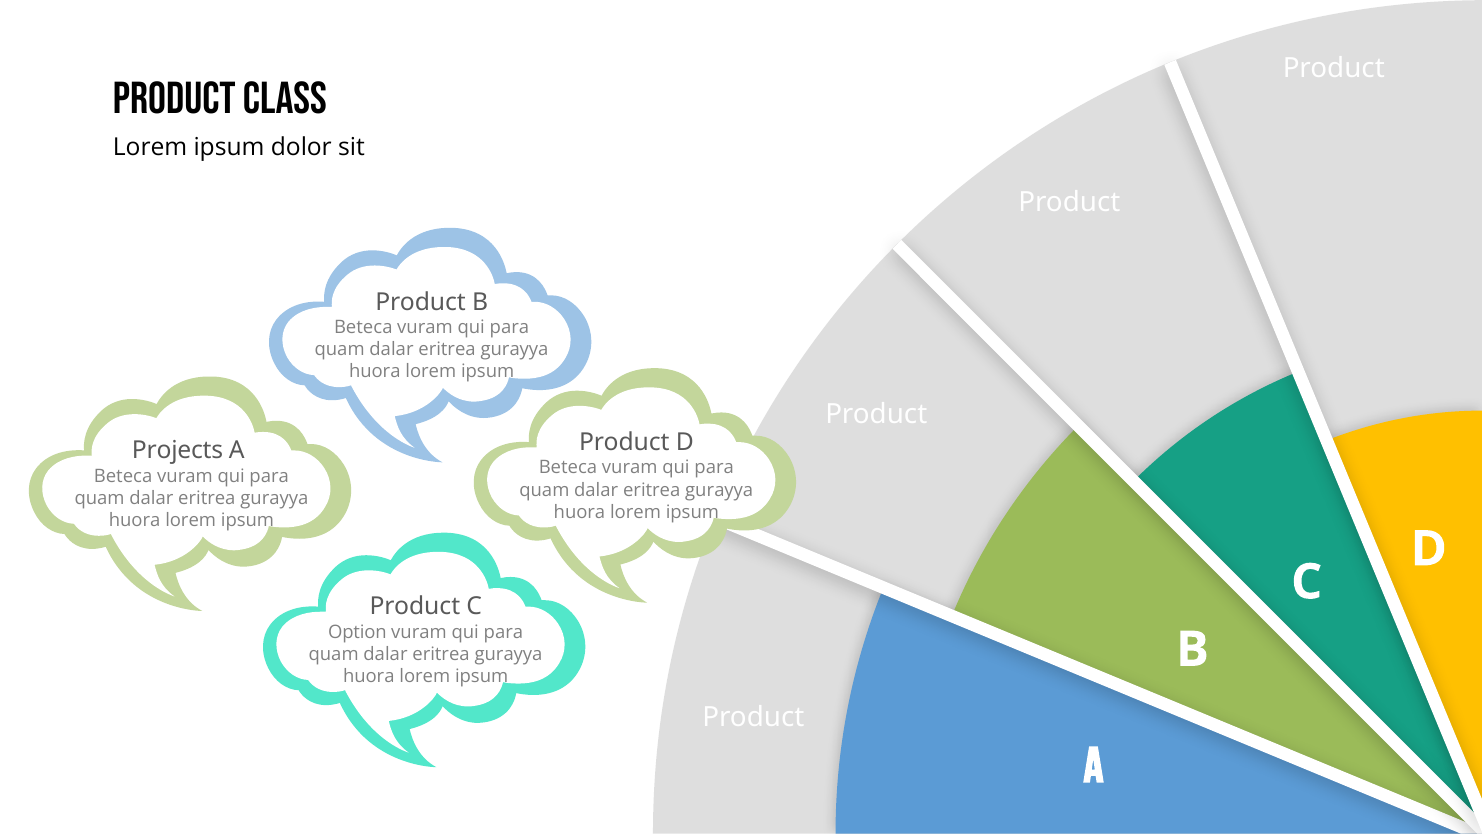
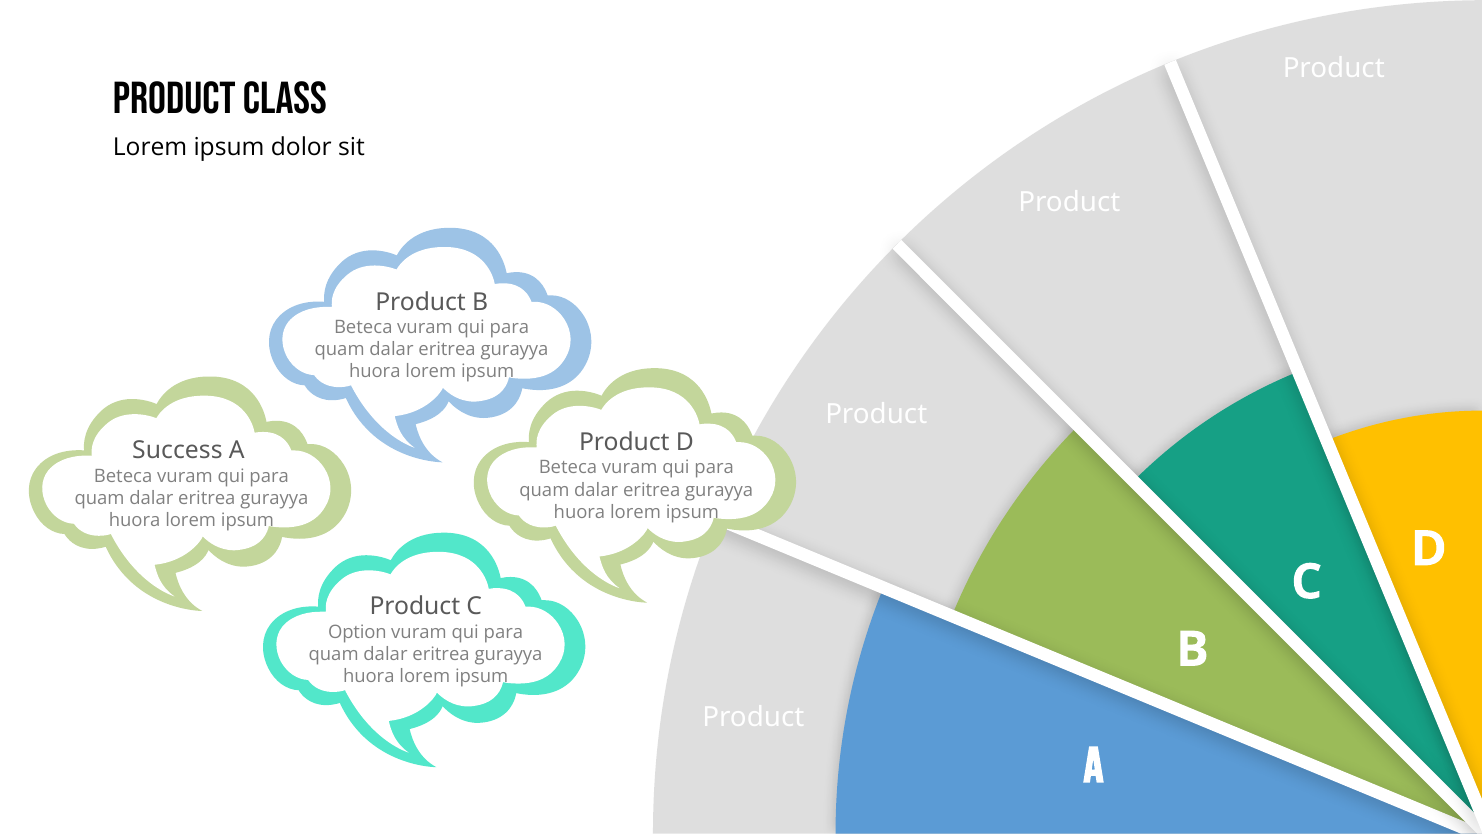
Projects: Projects -> Success
